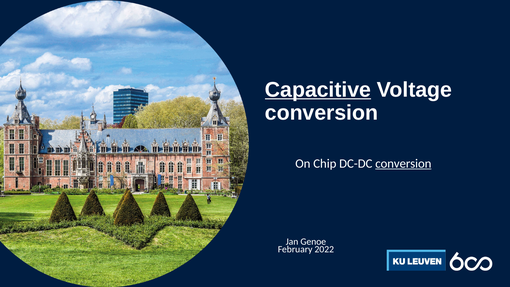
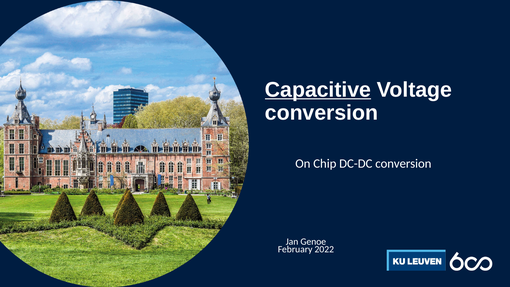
conversion at (403, 163) underline: present -> none
